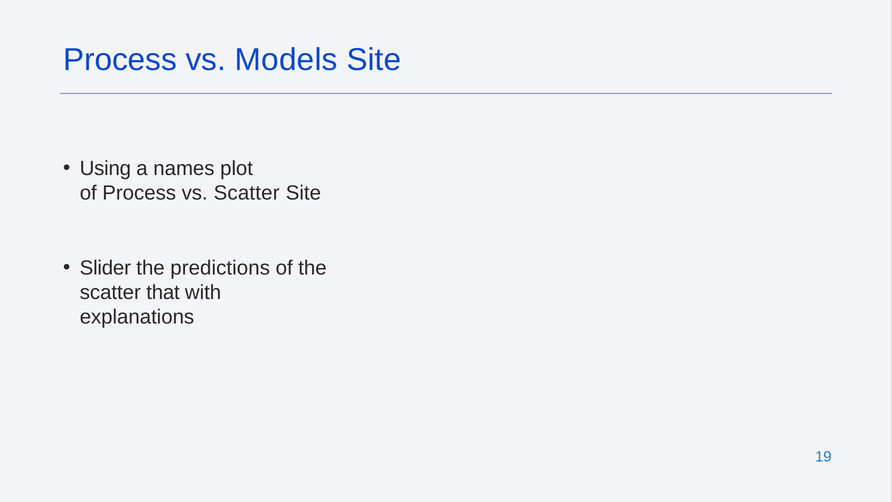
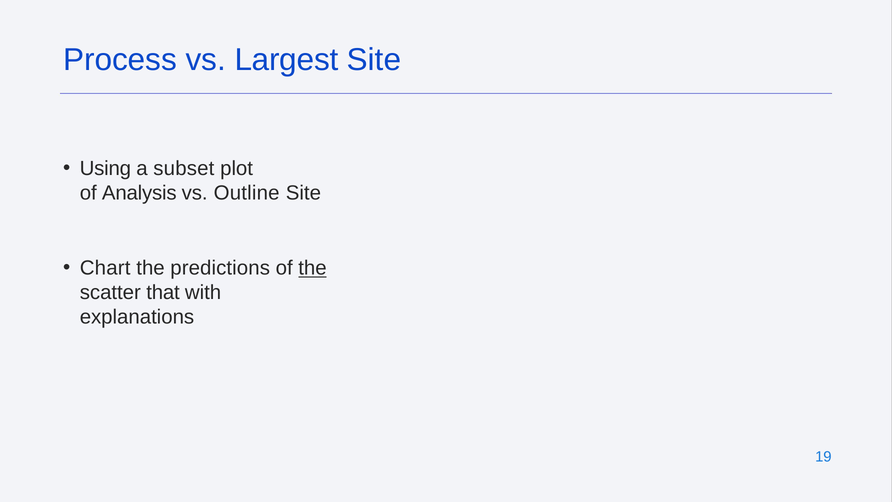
Models: Models -> Largest
names: names -> subset
of Process: Process -> Analysis
vs Scatter: Scatter -> Outline
Slider: Slider -> Chart
the at (312, 268) underline: none -> present
